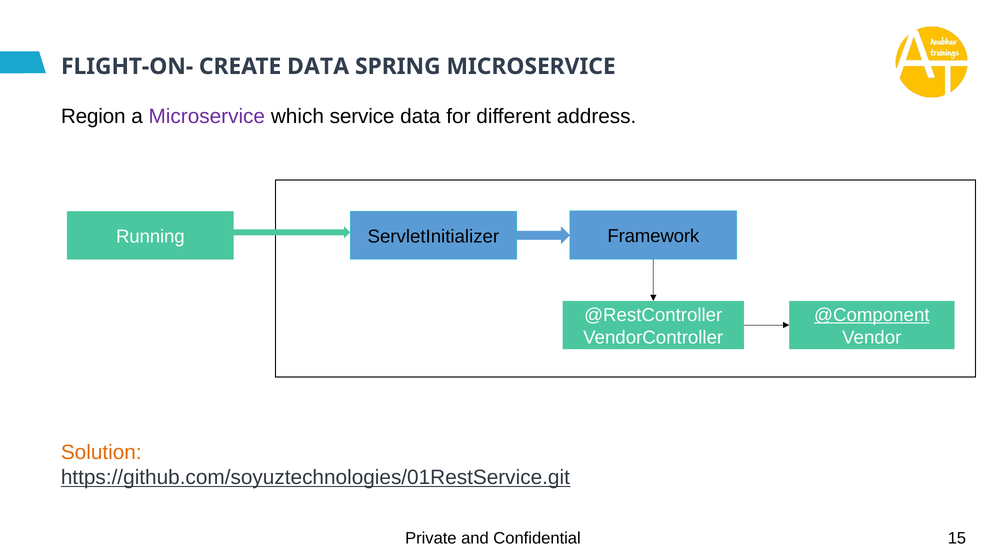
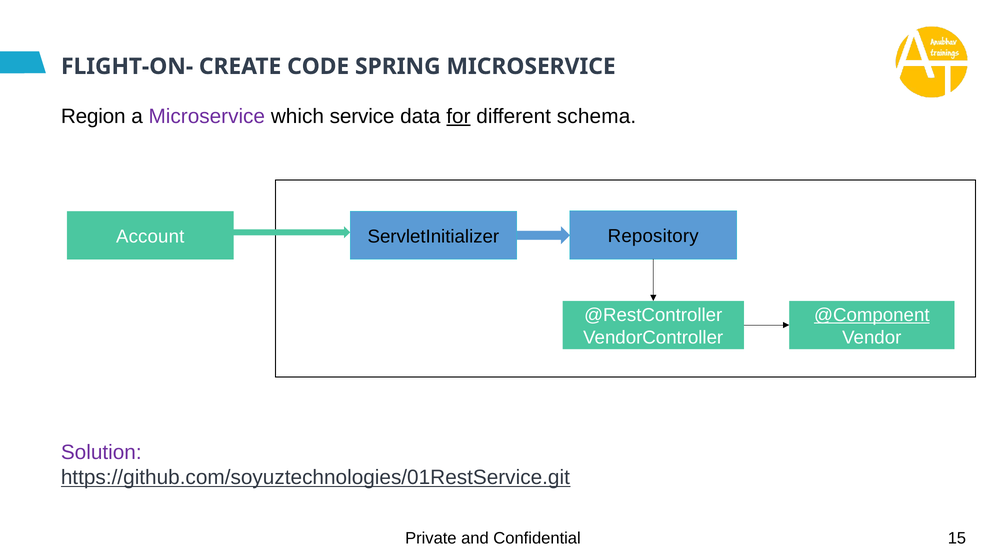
CREATE DATA: DATA -> CODE
for underline: none -> present
address: address -> schema
Running: Running -> Account
Framework: Framework -> Repository
Solution colour: orange -> purple
